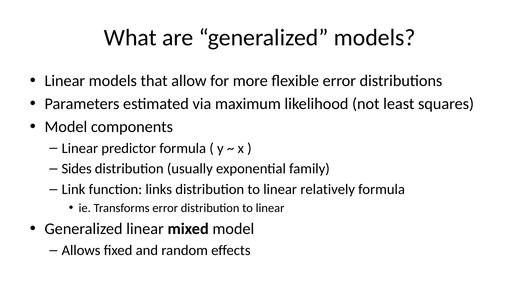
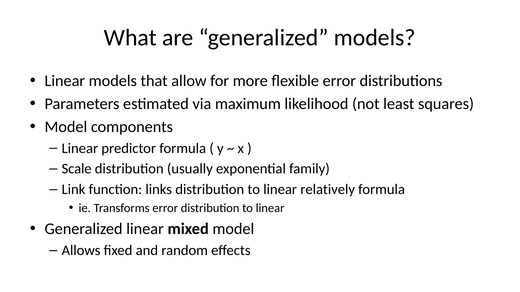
Sides: Sides -> Scale
